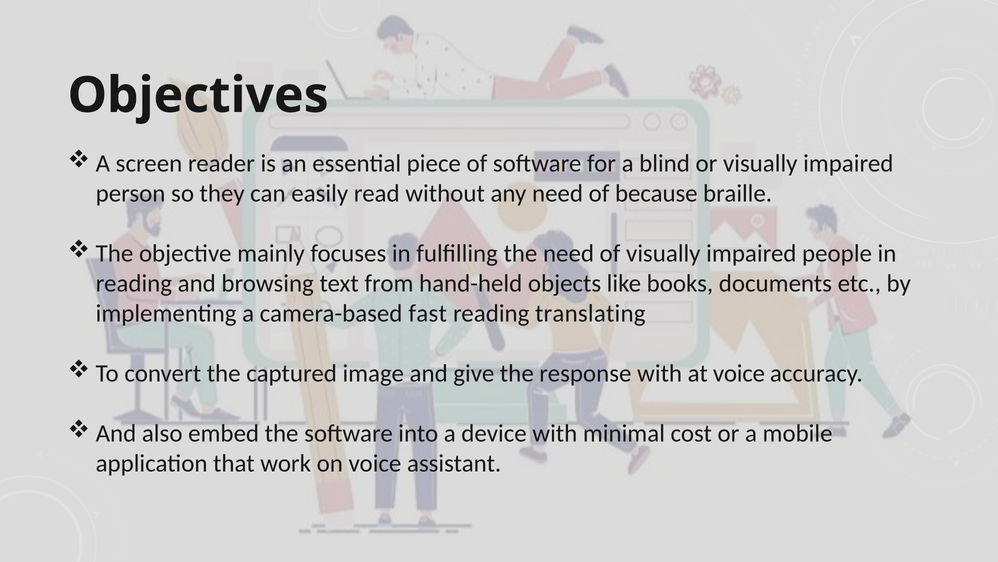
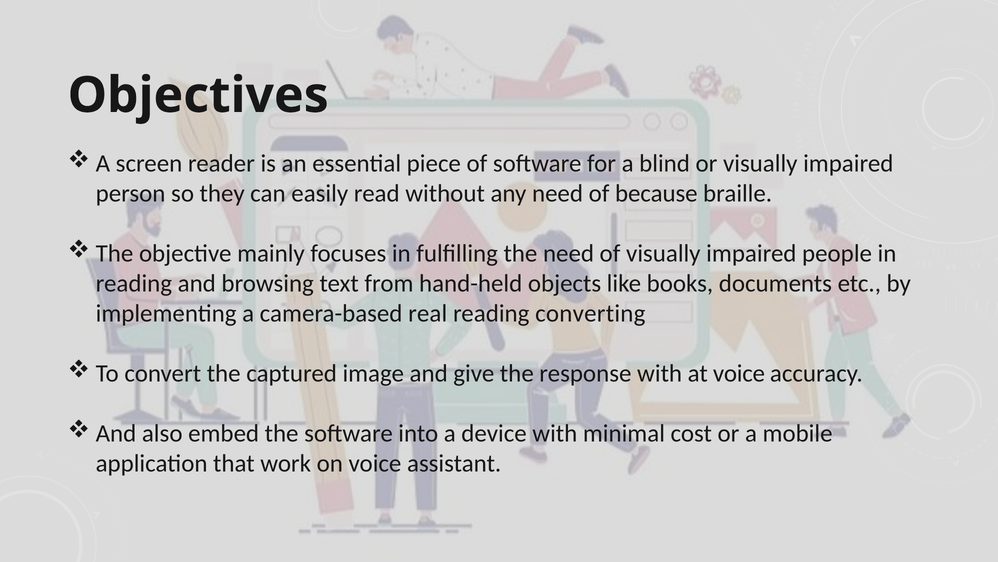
fast: fast -> real
translating: translating -> converting
